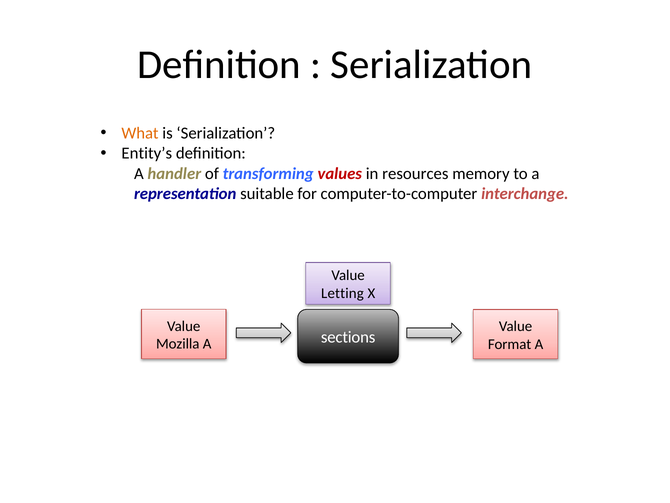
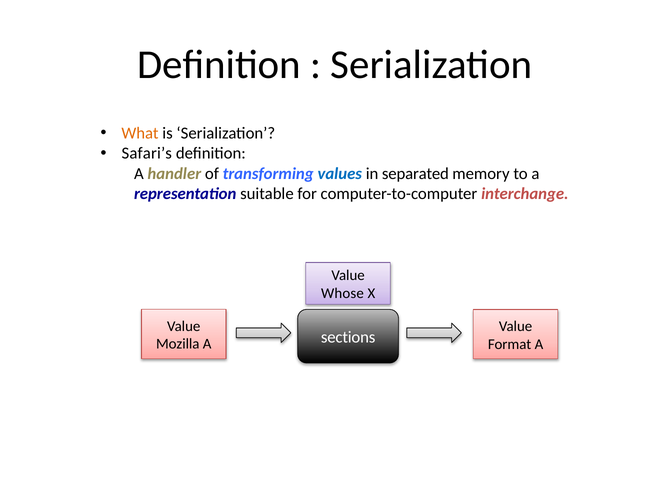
Entity’s: Entity’s -> Safari’s
values colour: red -> blue
resources: resources -> separated
Letting: Letting -> Whose
